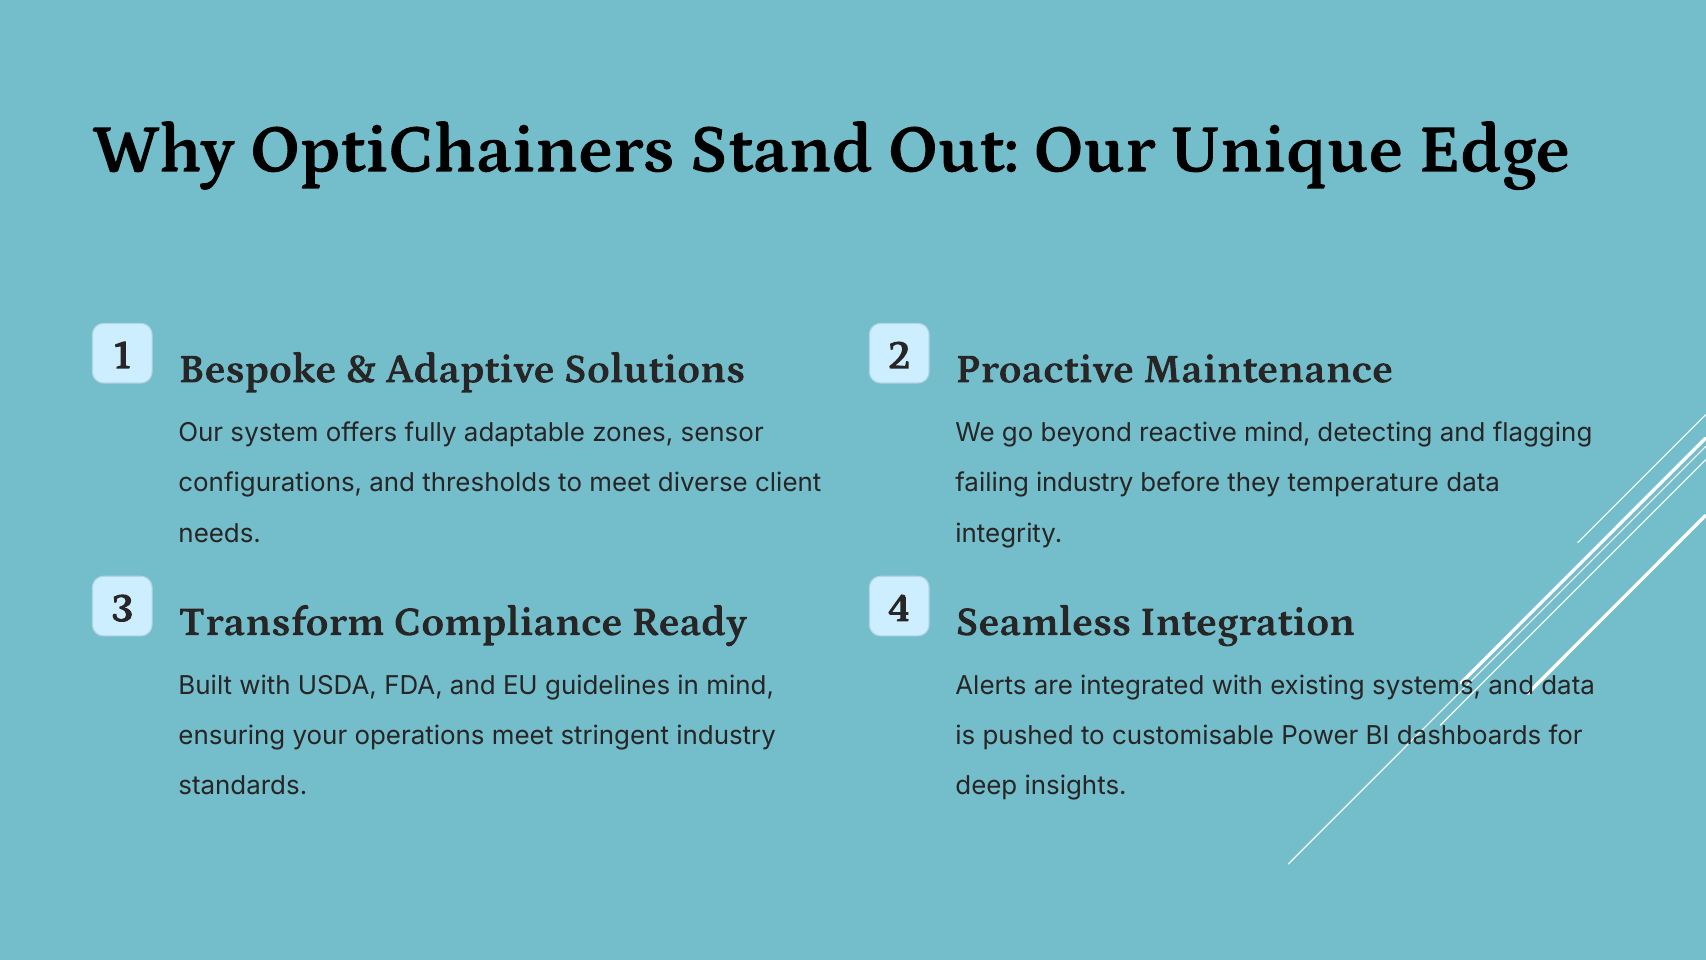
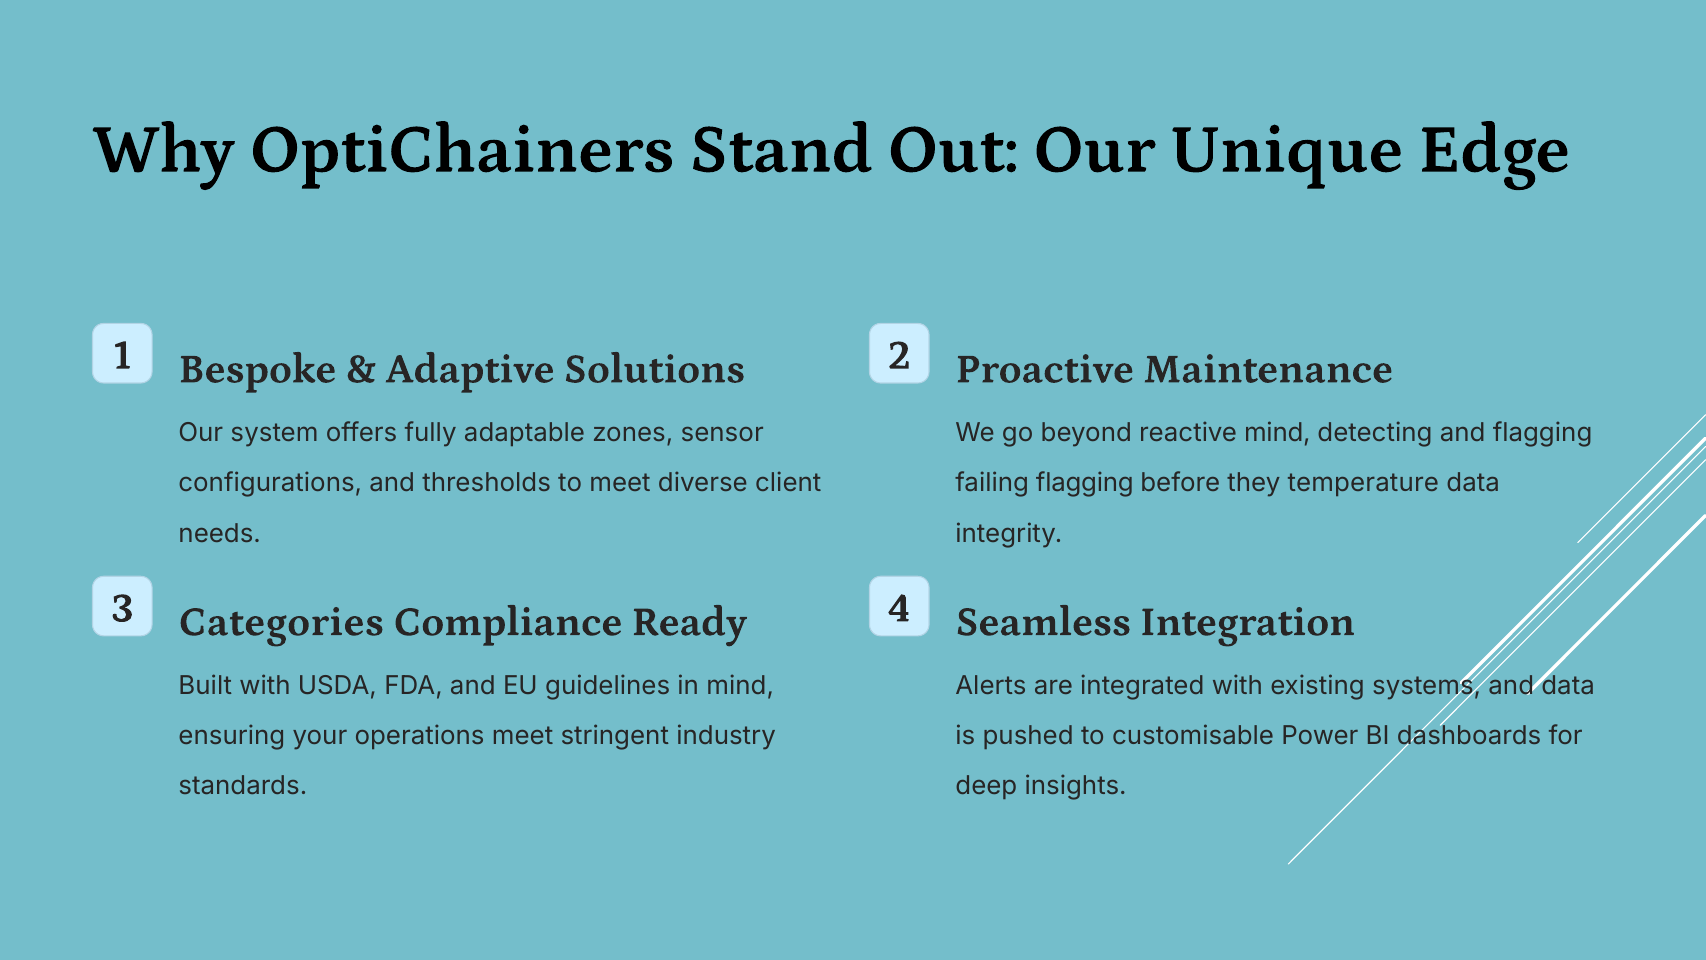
failing industry: industry -> flagging
Transform: Transform -> Categories
